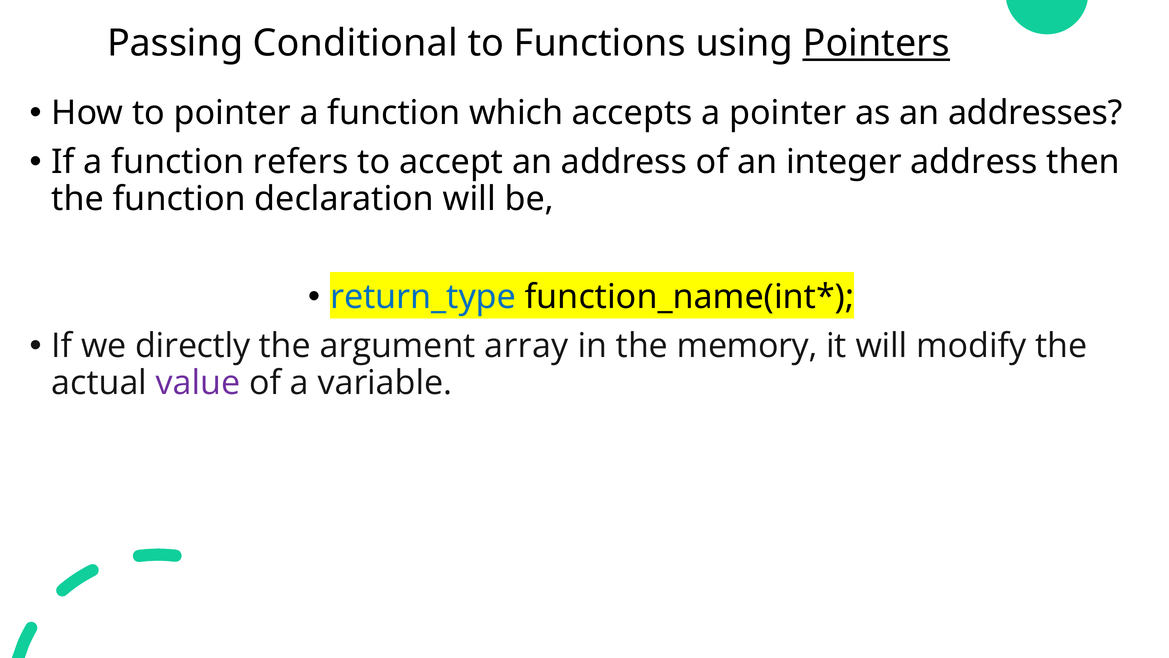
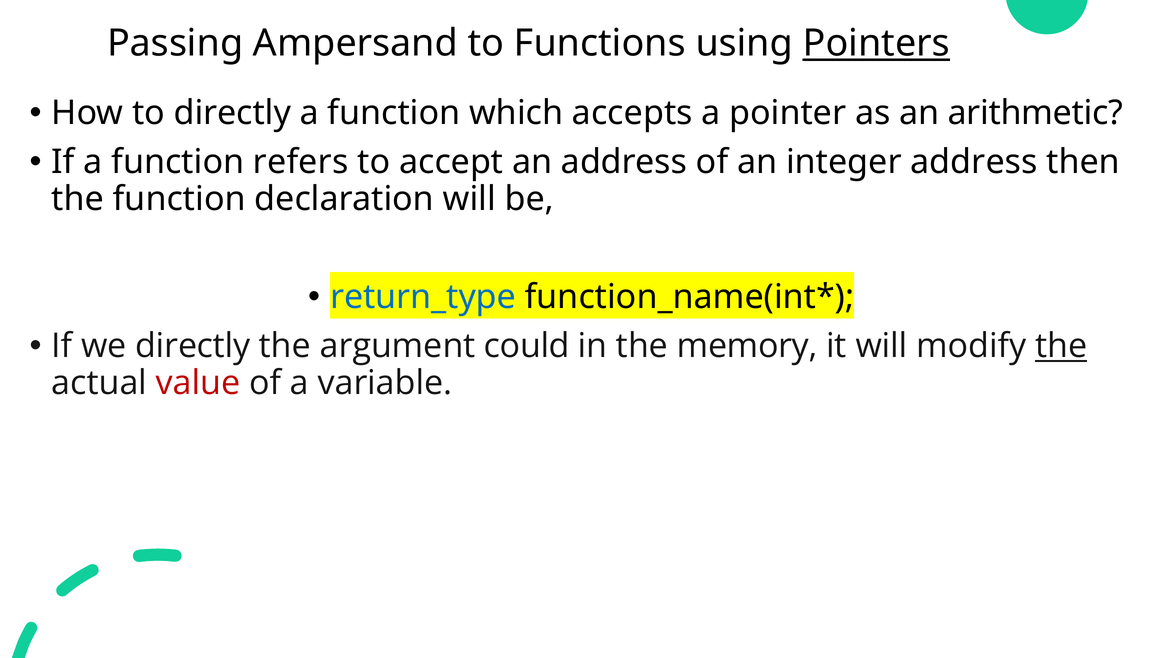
Conditional: Conditional -> Ampersand
to pointer: pointer -> directly
addresses: addresses -> arithmetic
array: array -> could
the at (1061, 346) underline: none -> present
value colour: purple -> red
